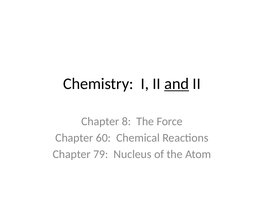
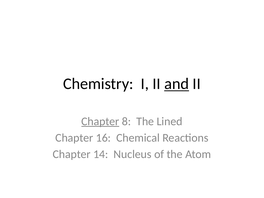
Chapter at (100, 121) underline: none -> present
Force: Force -> Lined
60: 60 -> 16
79: 79 -> 14
